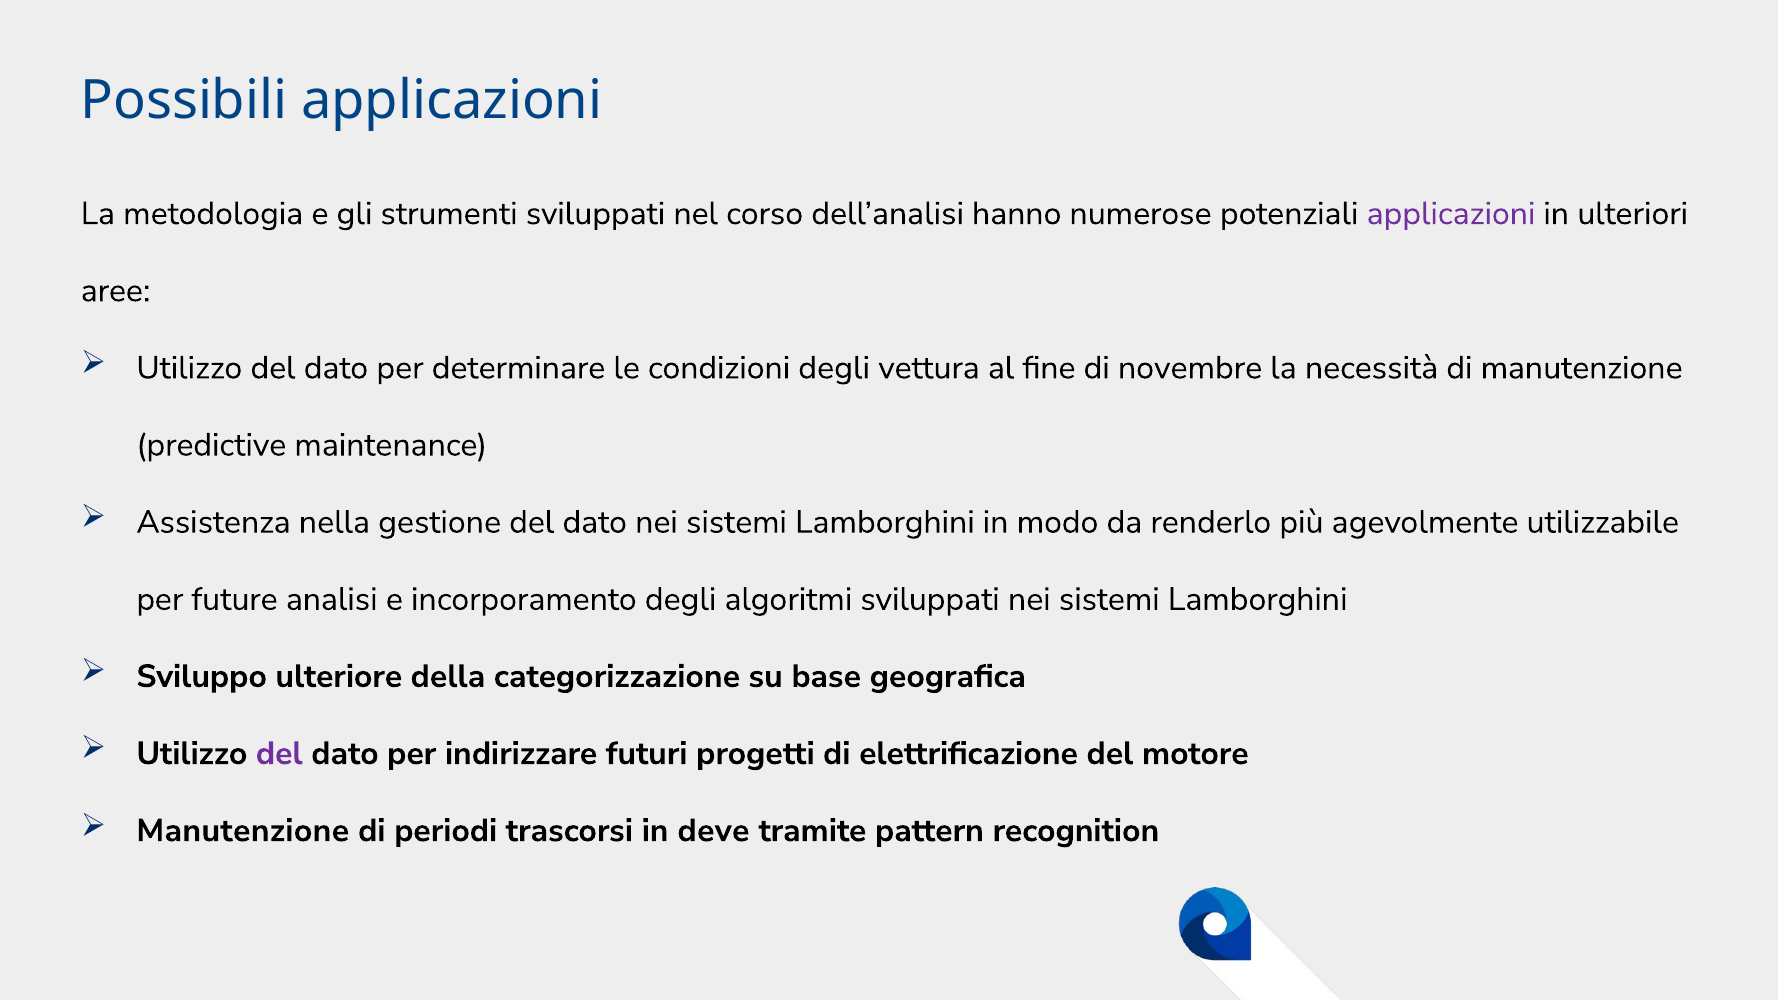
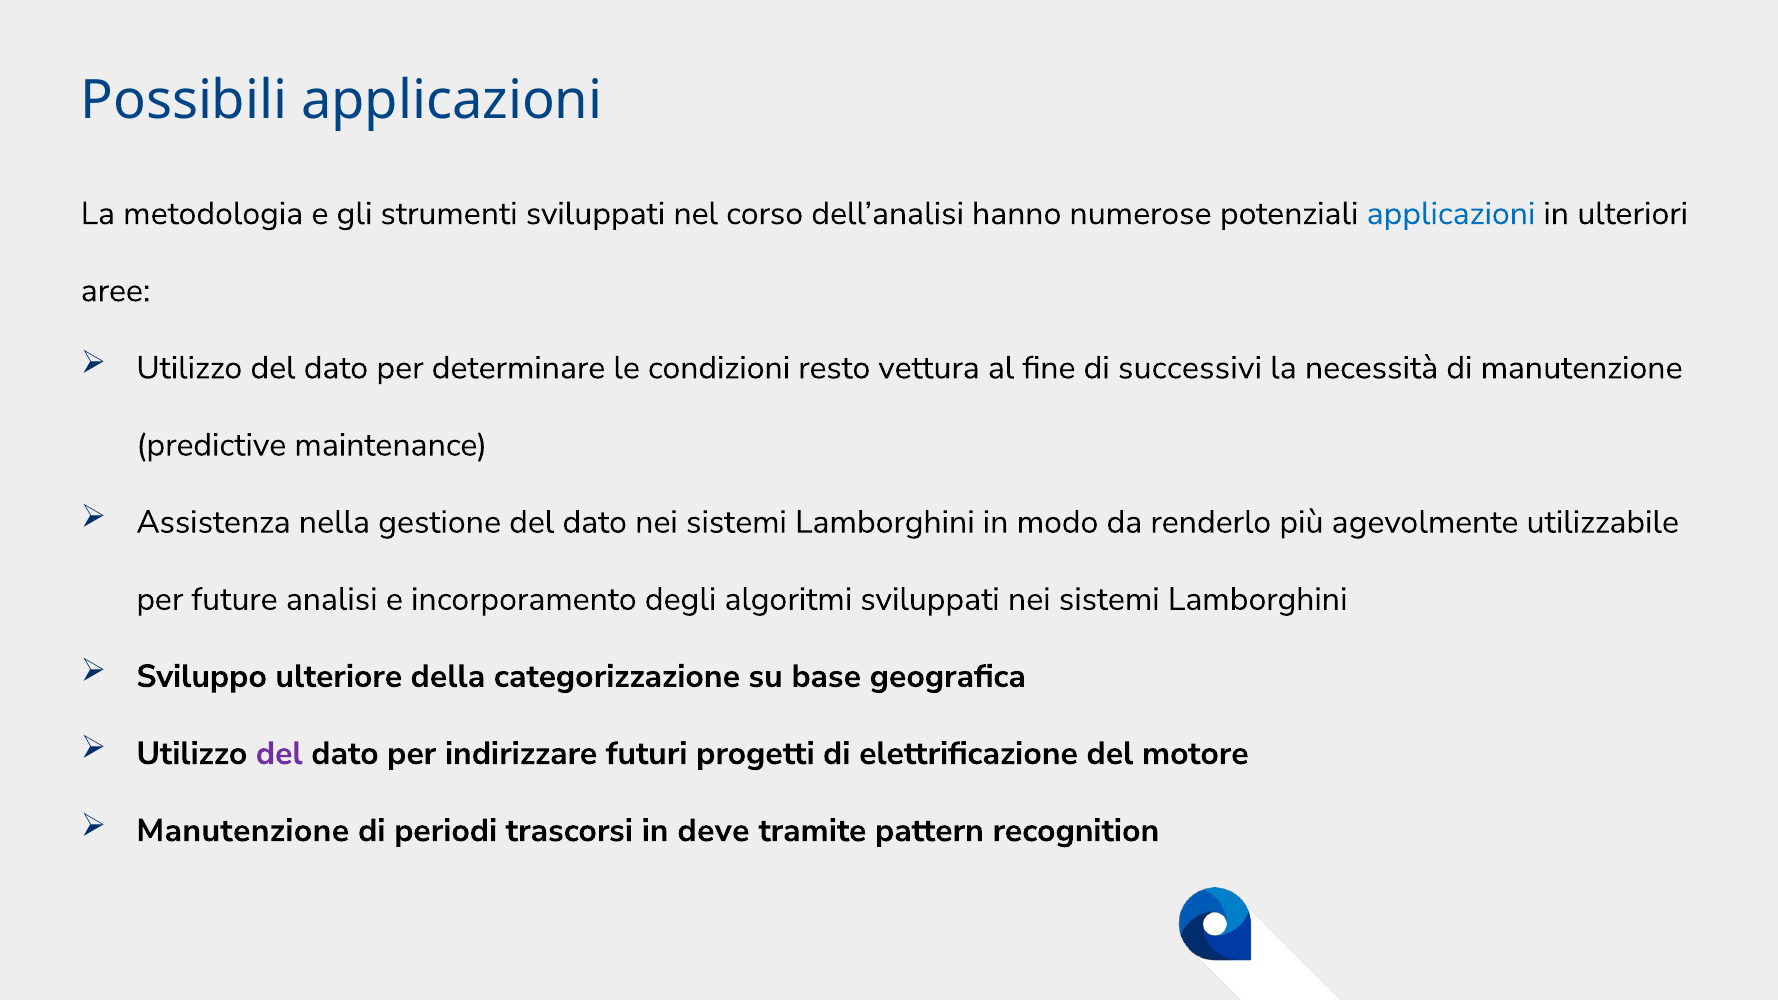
applicazioni at (1451, 214) colour: purple -> blue
condizioni degli: degli -> resto
novembre: novembre -> successivi
